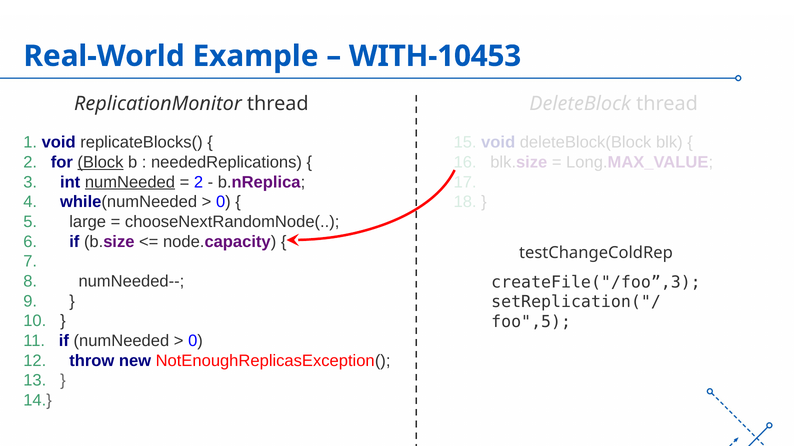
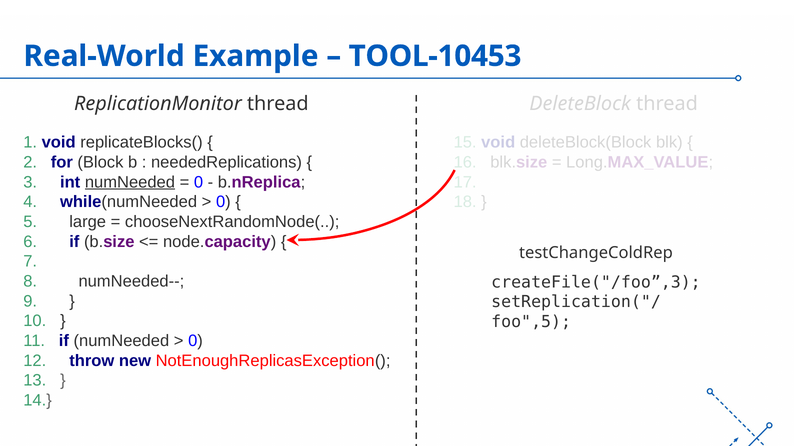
WITH-10453: WITH-10453 -> TOOL-10453
Block underline: present -> none
2 at (199, 182): 2 -> 0
